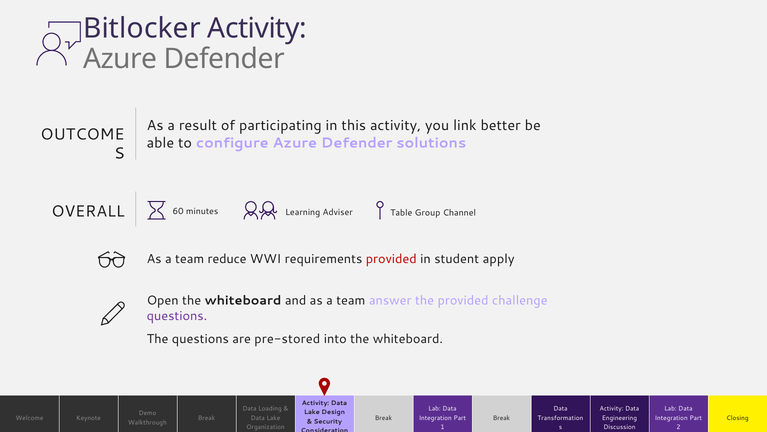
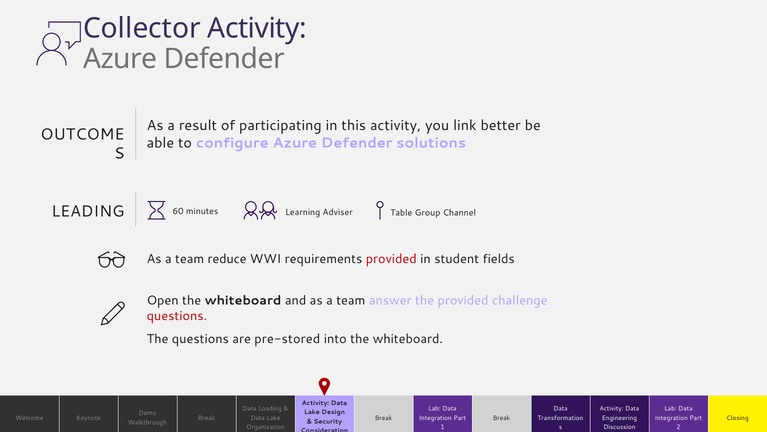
Bitlocker: Bitlocker -> Collector
OVERALL: OVERALL -> LEADING
apply: apply -> fields
questions at (177, 315) colour: purple -> red
